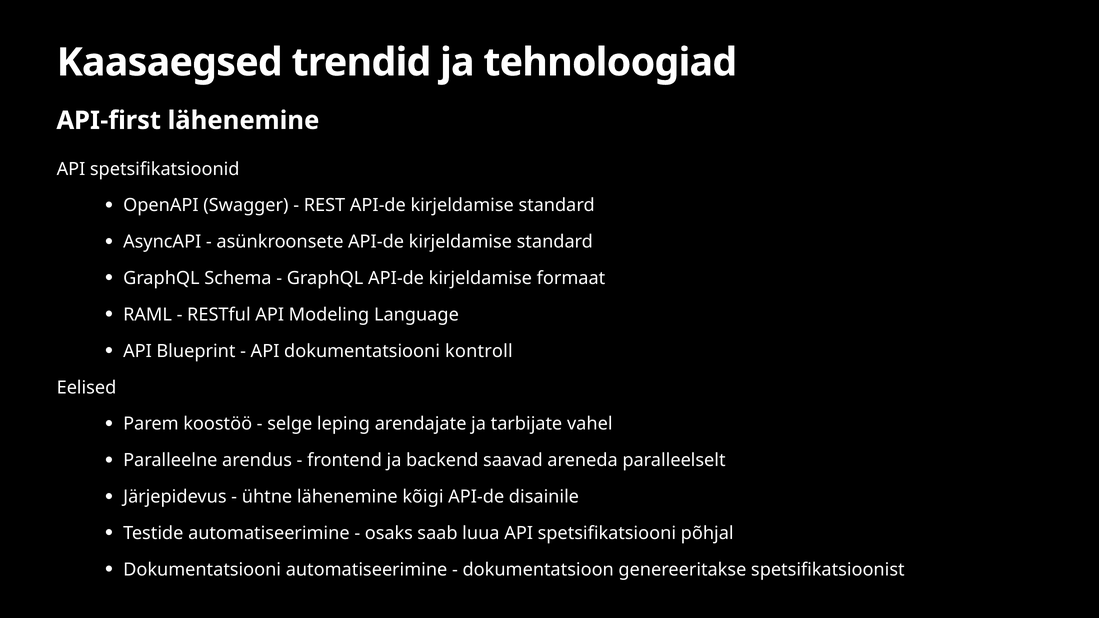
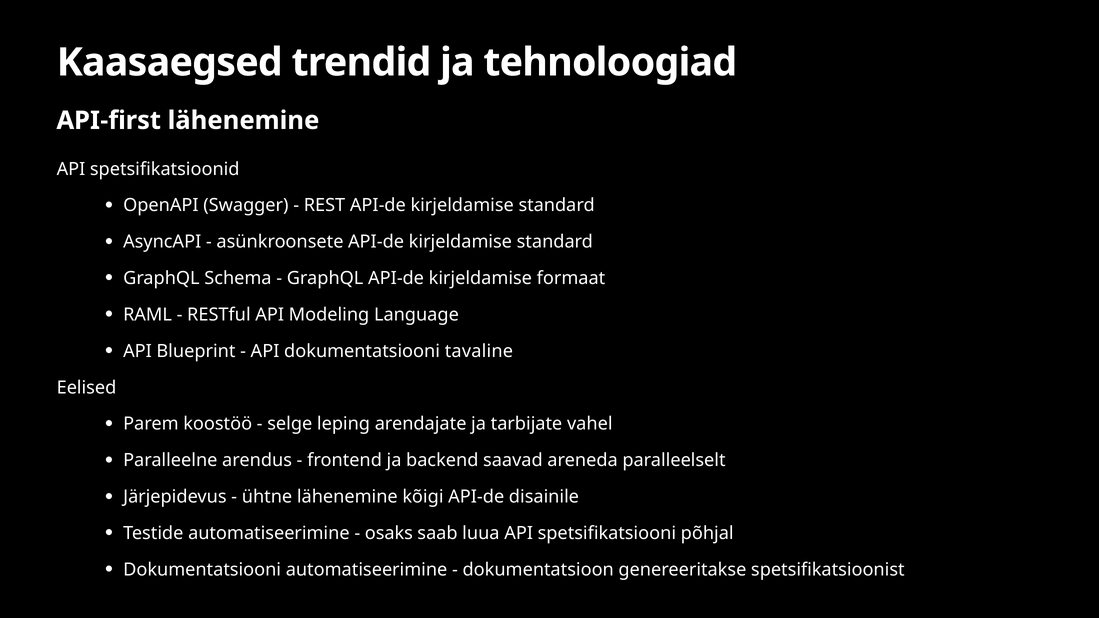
kontroll: kontroll -> tavaline
